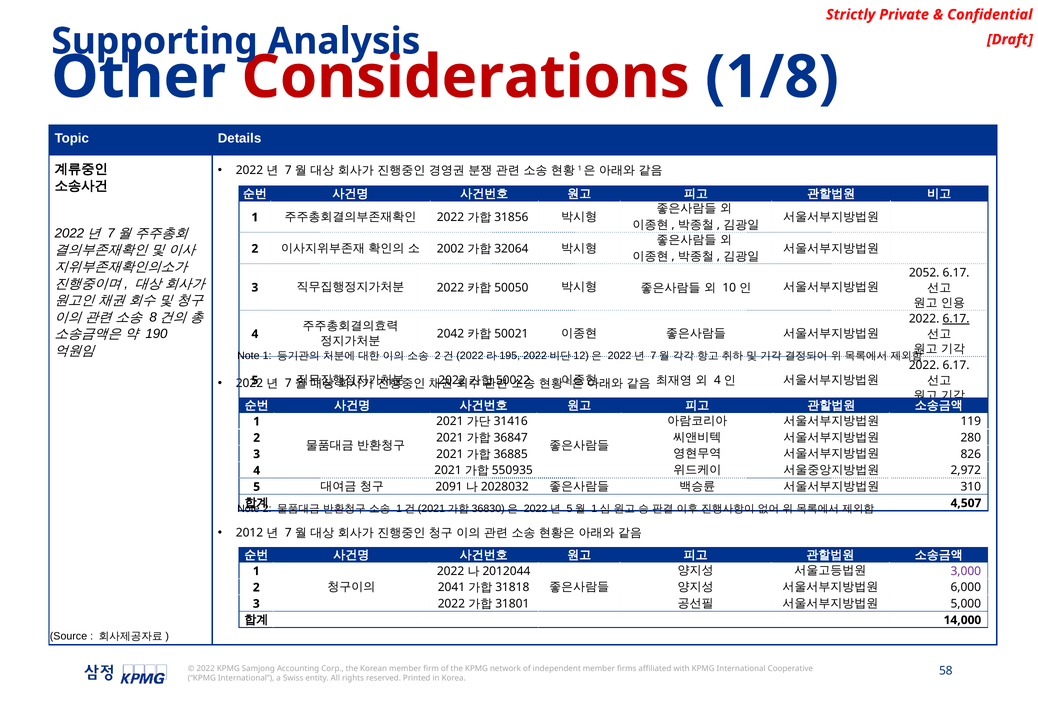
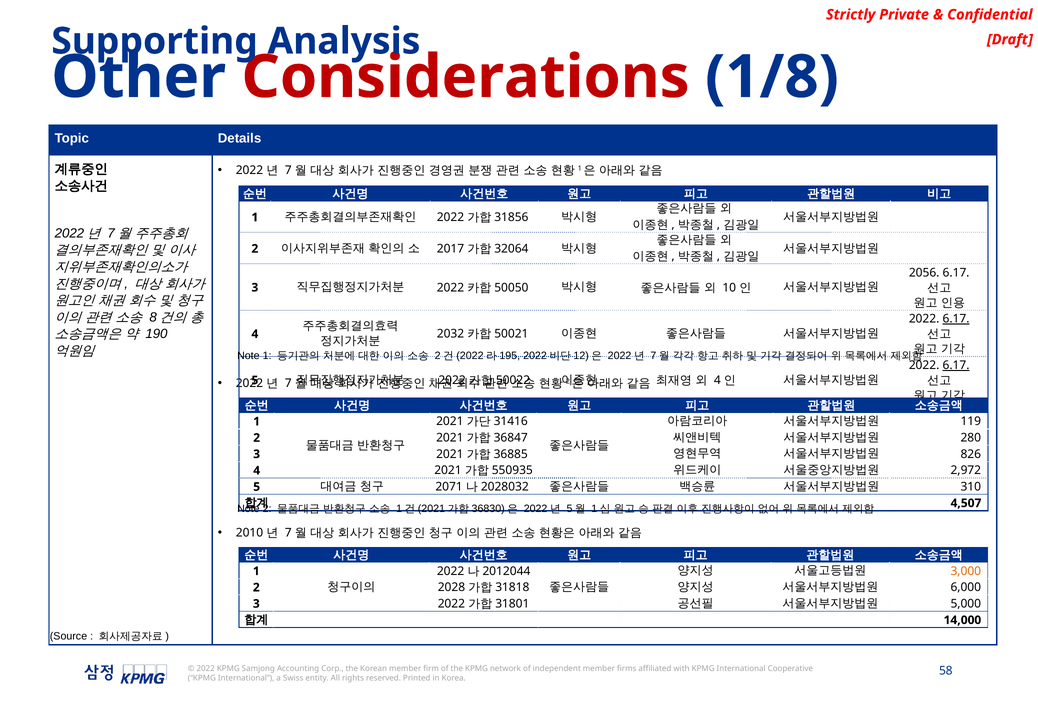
2002: 2002 -> 2017
2052: 2052 -> 2056
2042: 2042 -> 2032
6.17 at (956, 365) underline: none -> present
2091: 2091 -> 2071
2012: 2012 -> 2010
3,000 colour: purple -> orange
2041: 2041 -> 2028
